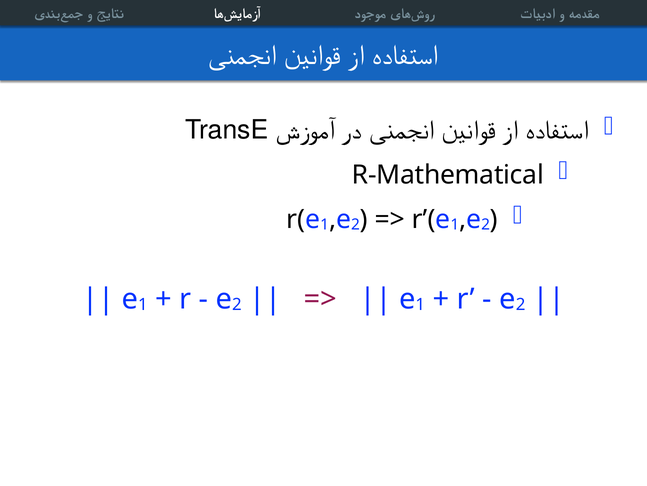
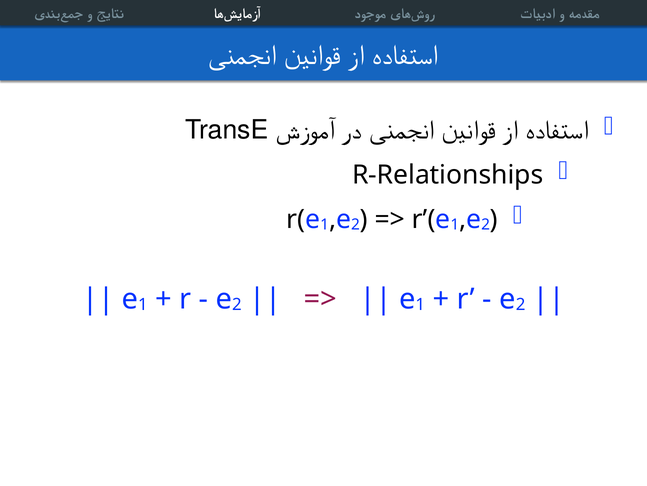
R-Mathematical: R-Mathematical -> R-Relationships
